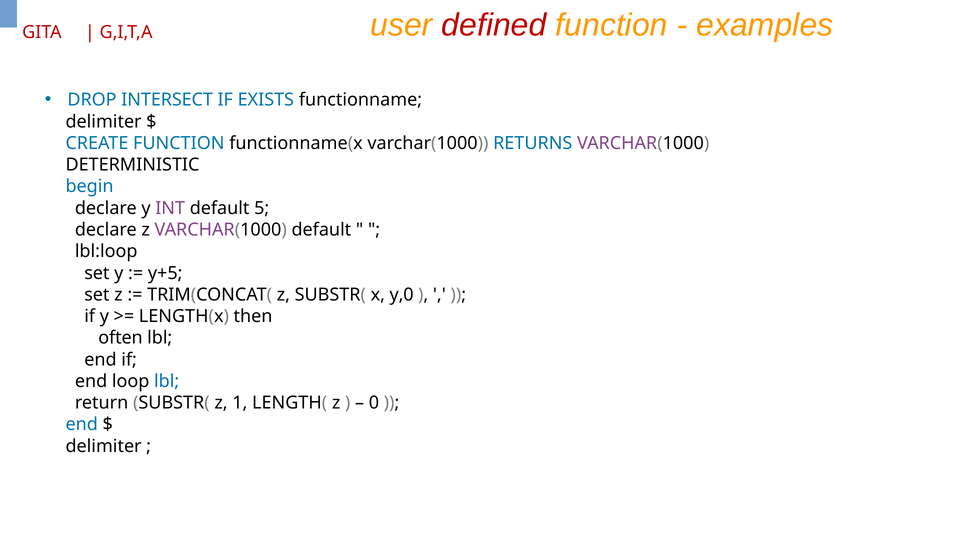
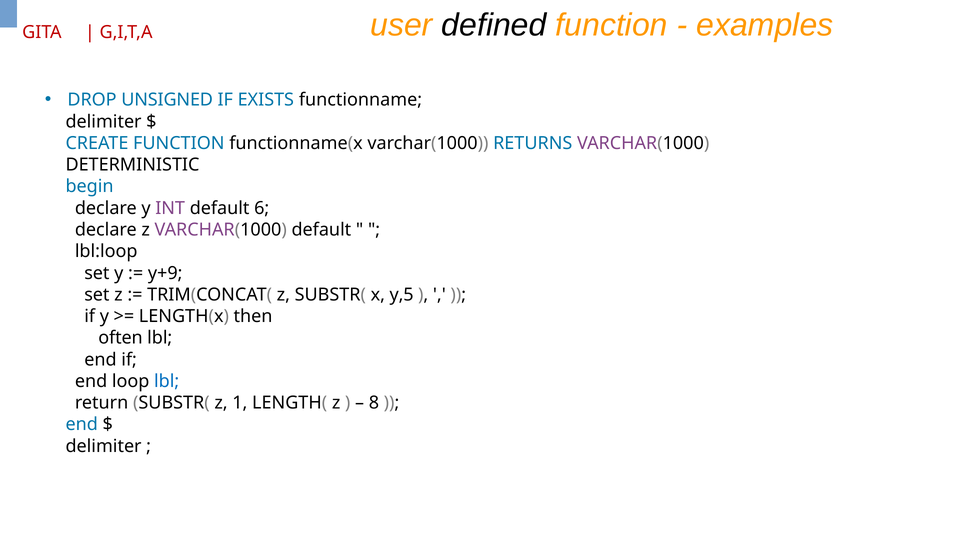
defined colour: red -> black
INTERSECT: INTERSECT -> UNSIGNED
5: 5 -> 6
y+5: y+5 -> y+9
y,0: y,0 -> y,5
0: 0 -> 8
